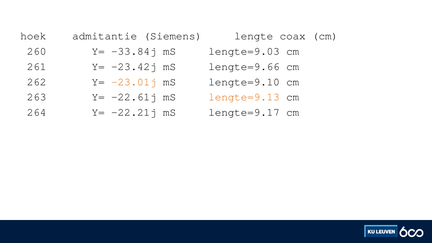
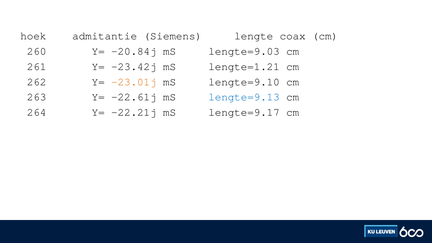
-33.84j: -33.84j -> -20.84j
lengte=9.66: lengte=9.66 -> lengte=1.21
lengte=9.13 colour: orange -> blue
